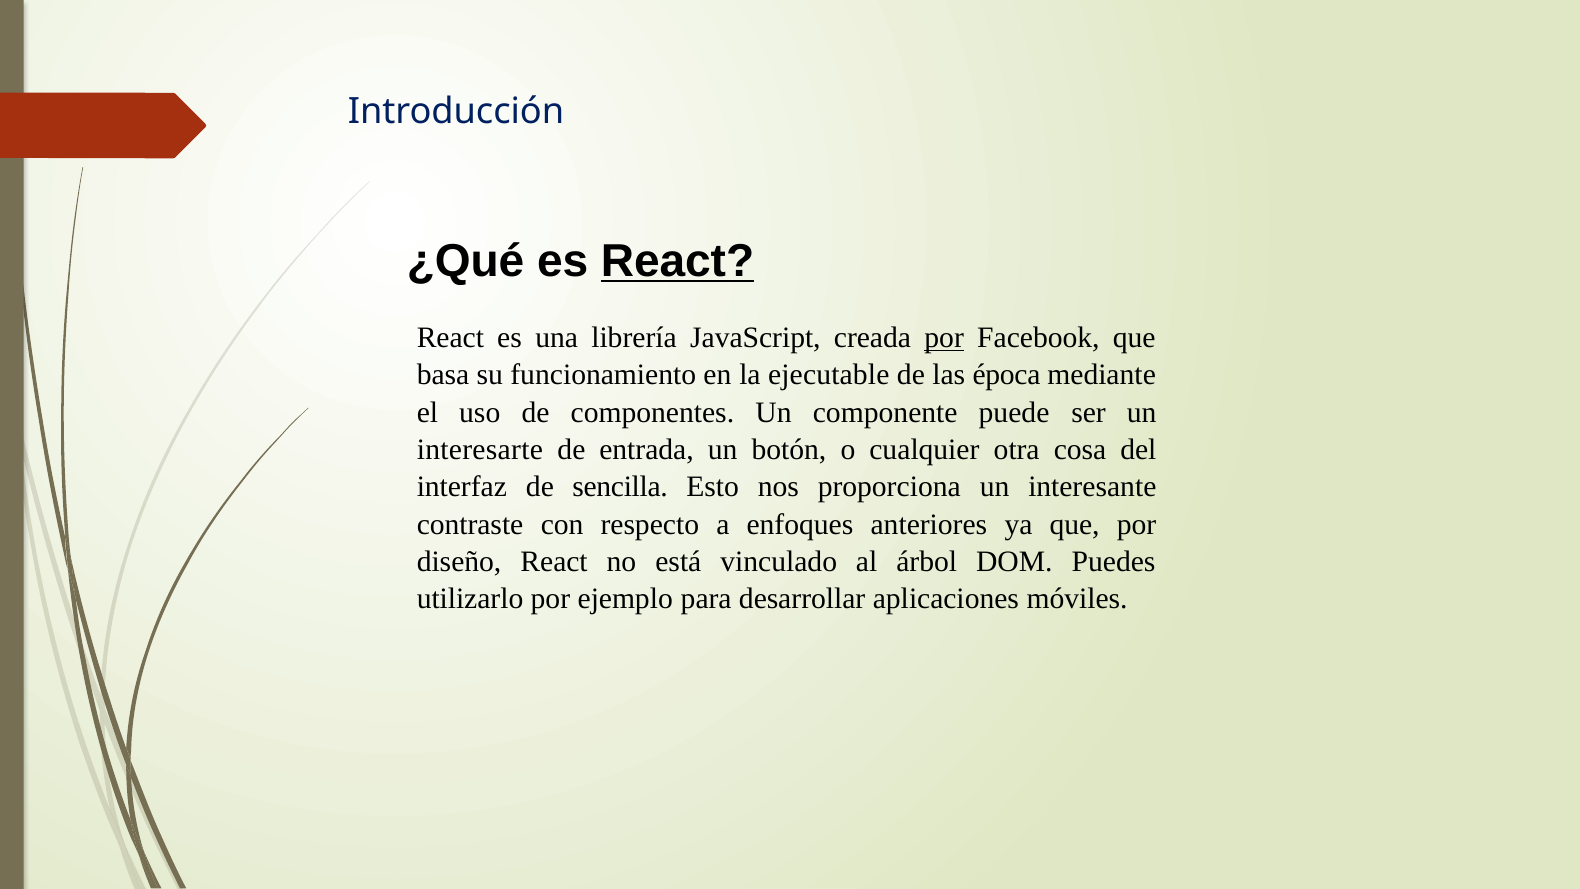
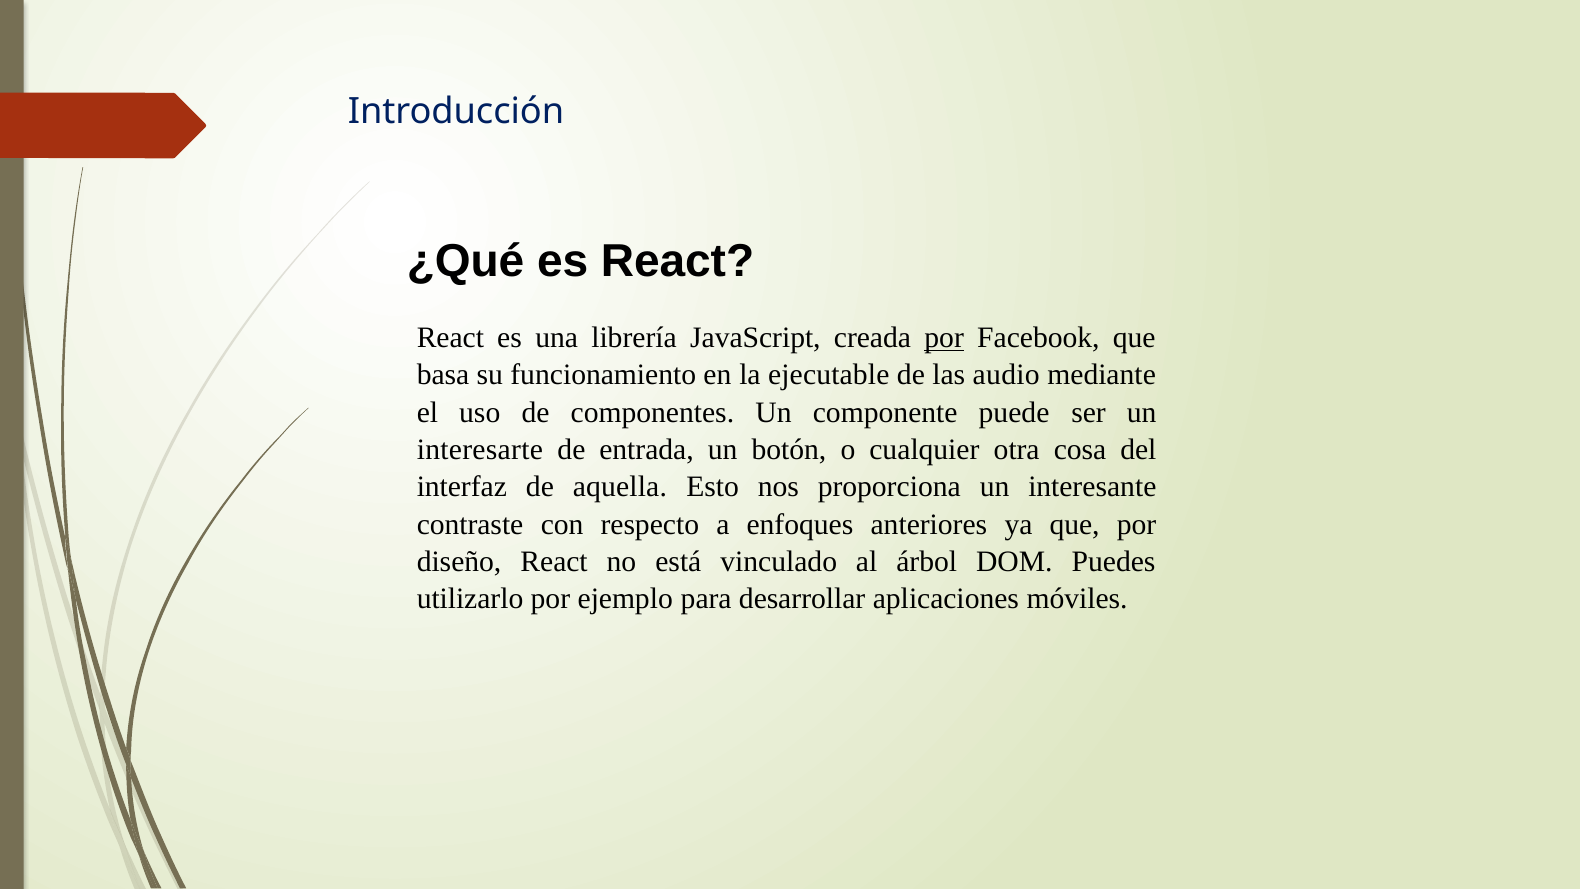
React at (677, 261) underline: present -> none
época: época -> audio
sencilla: sencilla -> aquella
